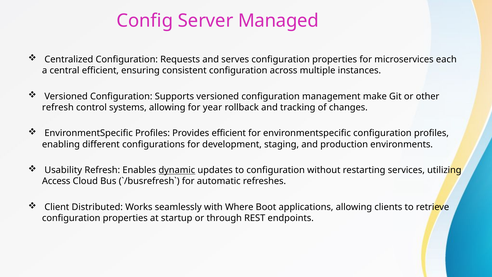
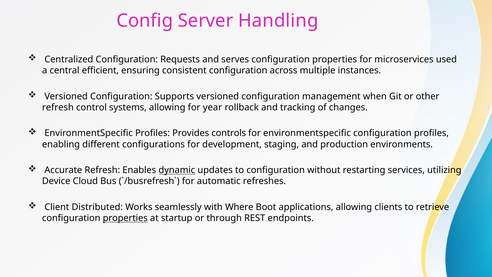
Managed: Managed -> Handling
each: each -> used
make: make -> when
Provides efficient: efficient -> controls
Usability: Usability -> Accurate
Access: Access -> Device
properties at (125, 218) underline: none -> present
